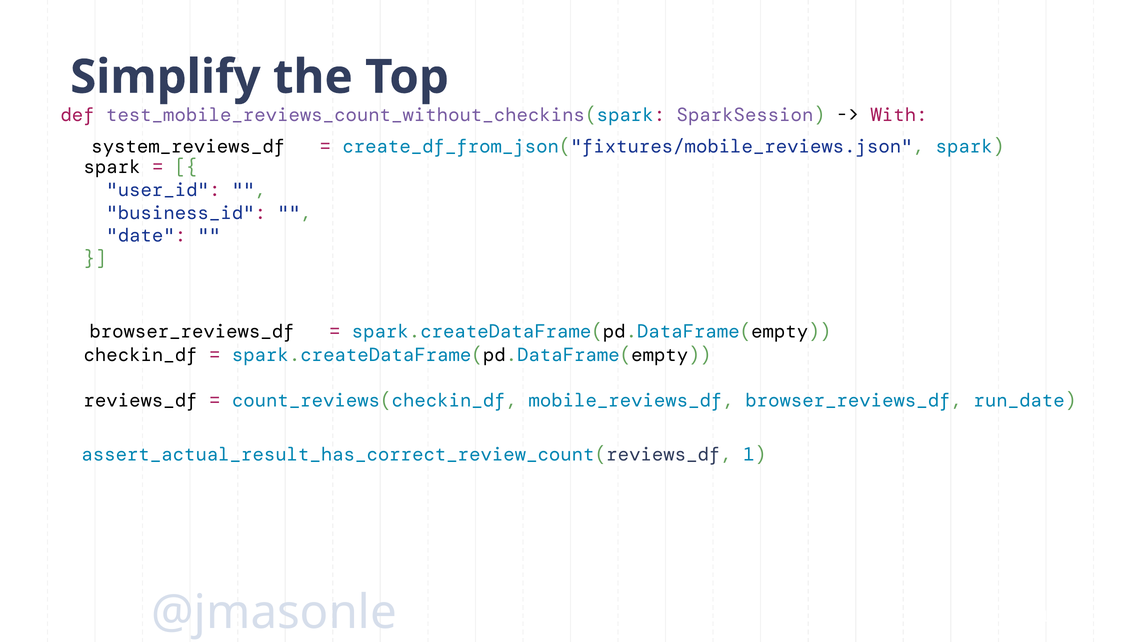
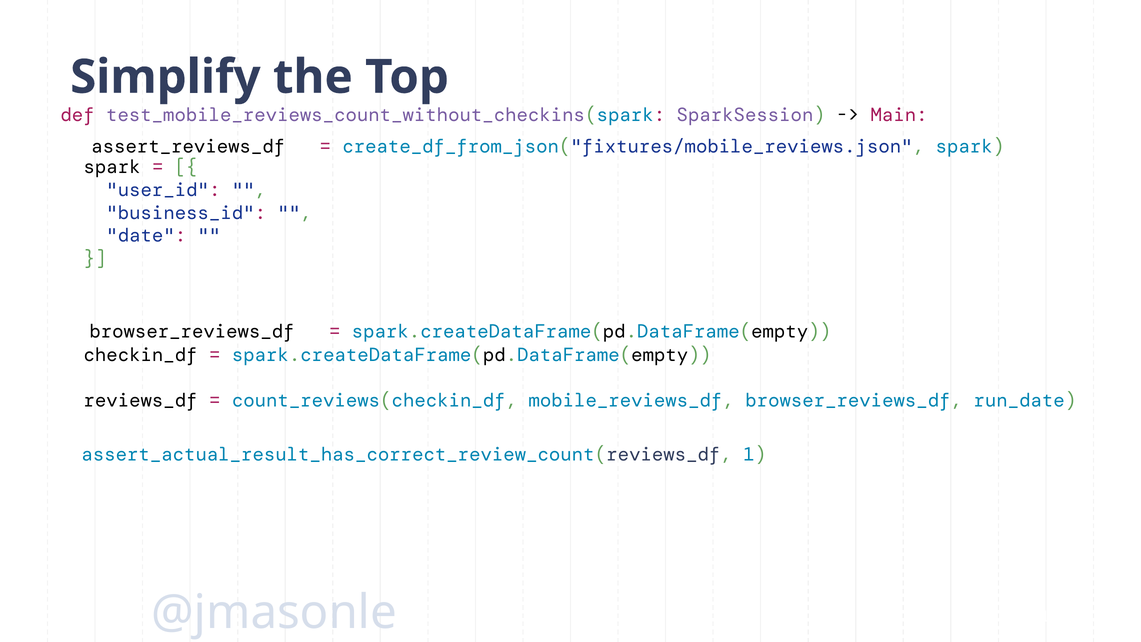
With: With -> Main
system_reviews_df: system_reviews_df -> assert_reviews_df
